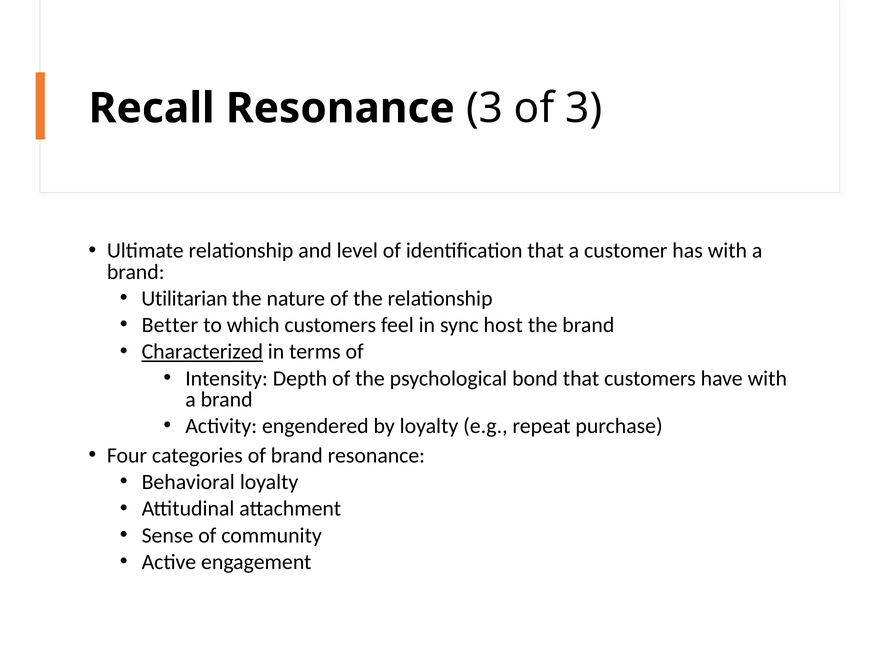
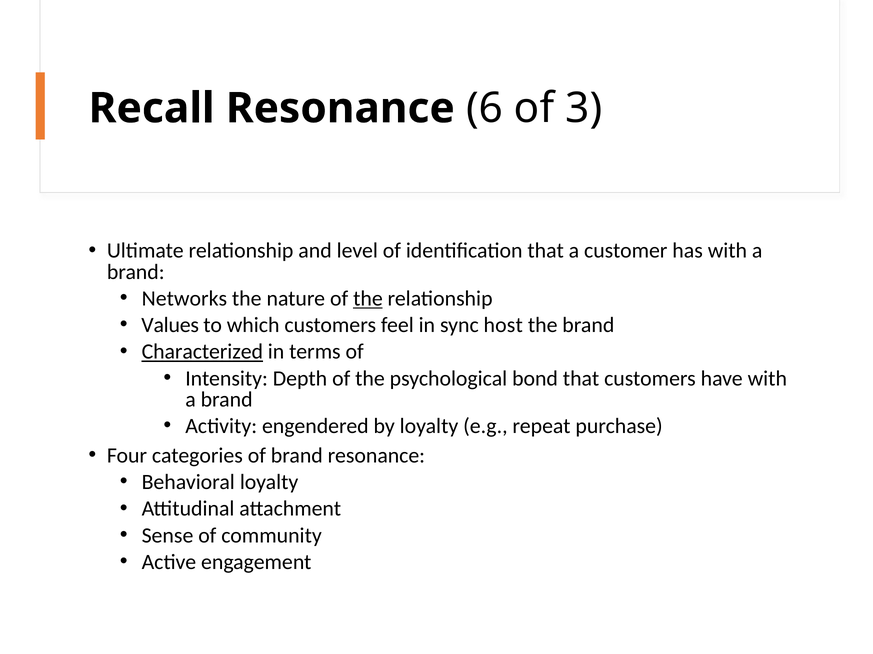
Resonance 3: 3 -> 6
Utilitarian: Utilitarian -> Networks
the at (368, 299) underline: none -> present
Better: Better -> Values
